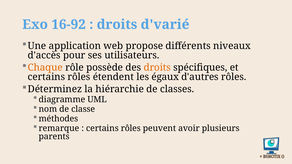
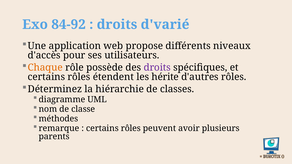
16-92: 16-92 -> 84-92
droits at (157, 68) colour: orange -> purple
égaux: égaux -> hérite
